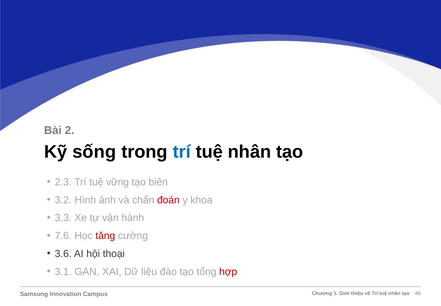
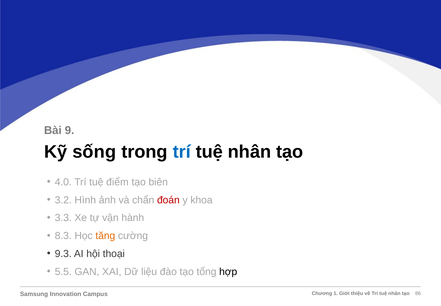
2: 2 -> 9
2.3: 2.3 -> 4.0
vững: vững -> điểm
7.6: 7.6 -> 8.3
tăng colour: red -> orange
3.6: 3.6 -> 9.3
3.1: 3.1 -> 5.5
hợp colour: red -> black
